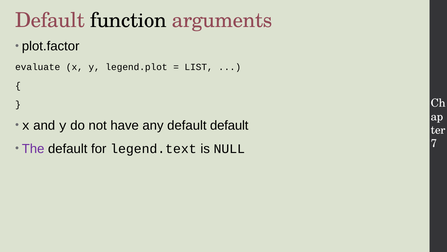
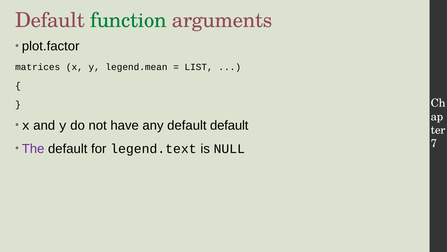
function colour: black -> green
evaluate: evaluate -> matrices
legend.plot: legend.plot -> legend.mean
